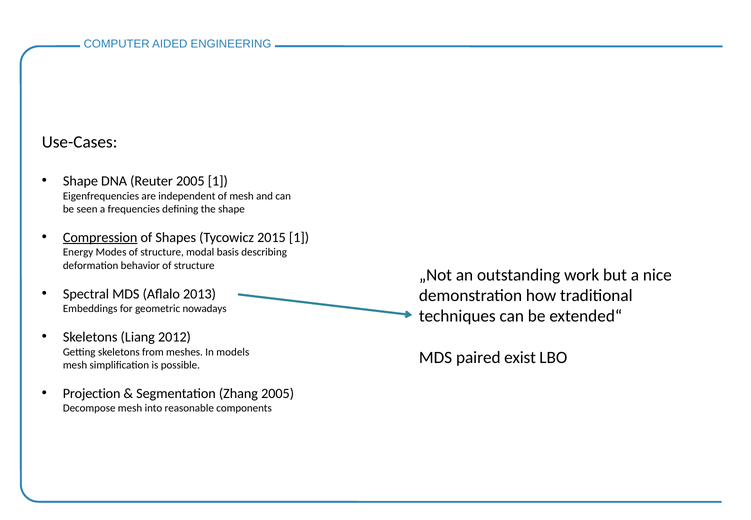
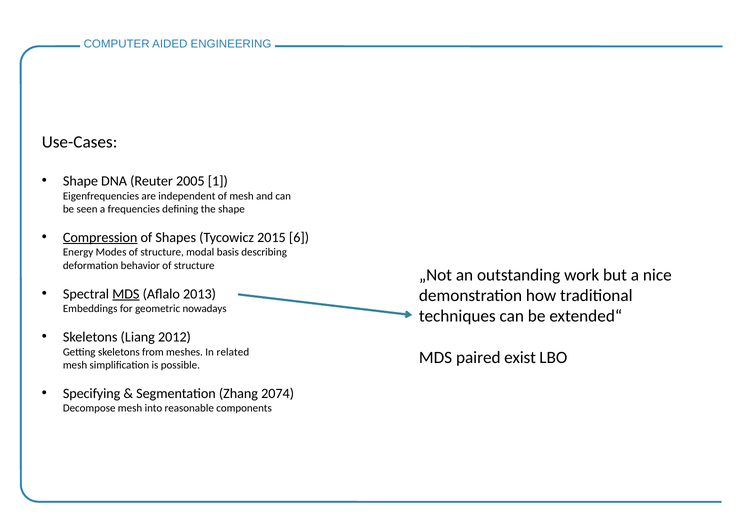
2015 1: 1 -> 6
MDS at (126, 294) underline: none -> present
models: models -> related
Projection: Projection -> Specifying
Zhang 2005: 2005 -> 2074
